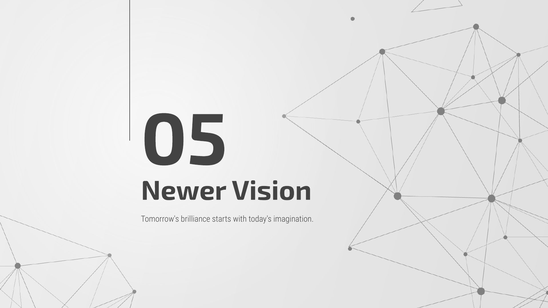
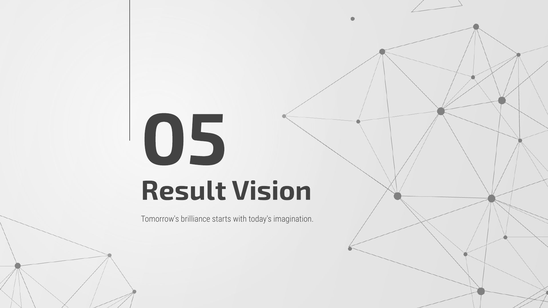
Newer: Newer -> Result
